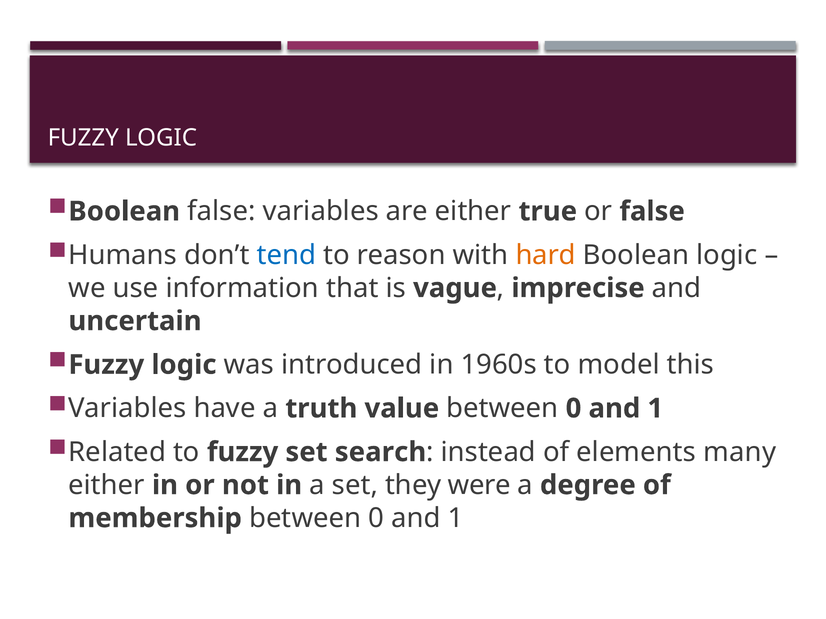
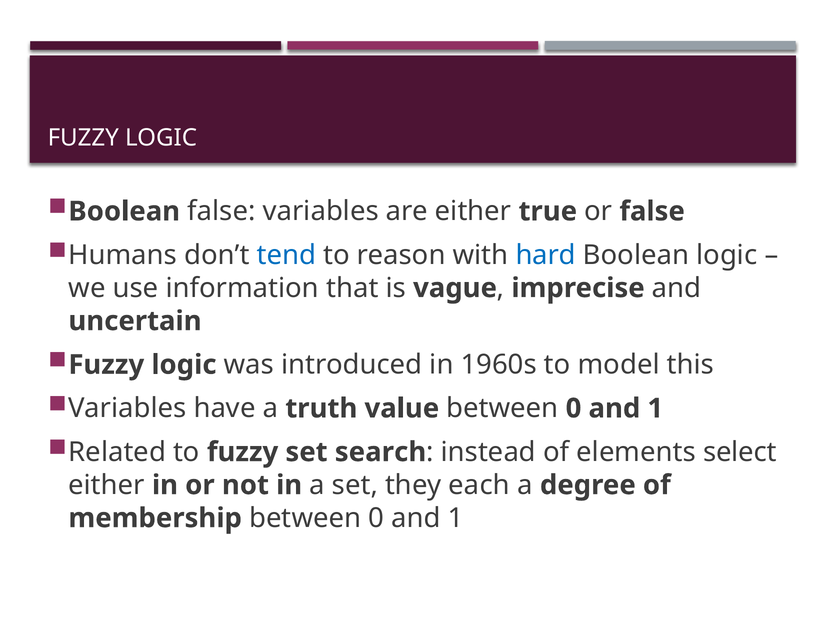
hard colour: orange -> blue
many: many -> select
were: were -> each
